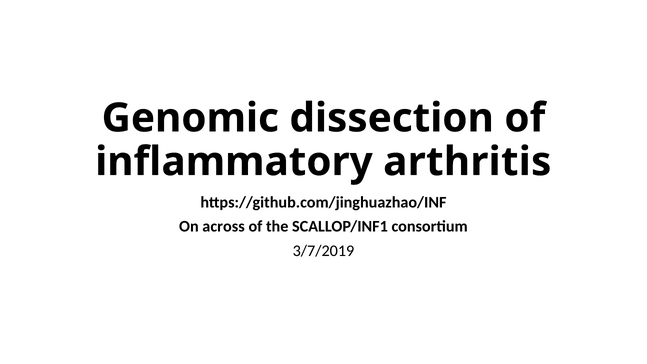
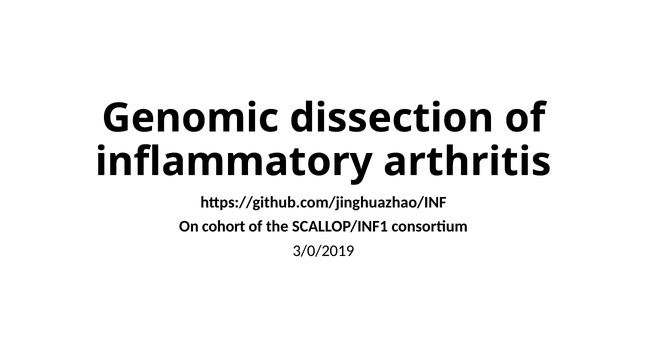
across: across -> cohort
3/7/2019: 3/7/2019 -> 3/0/2019
